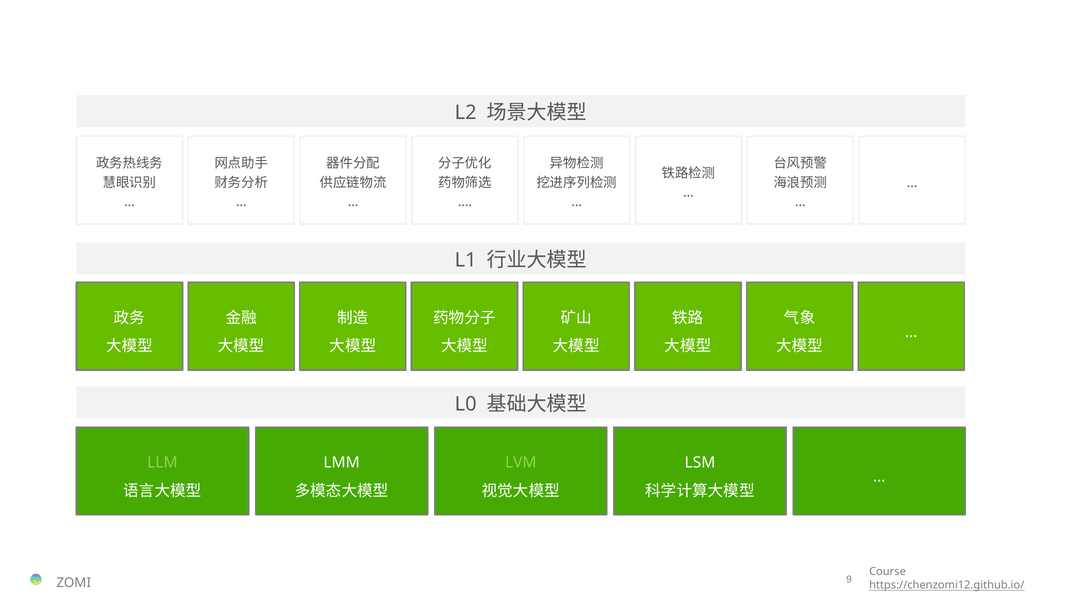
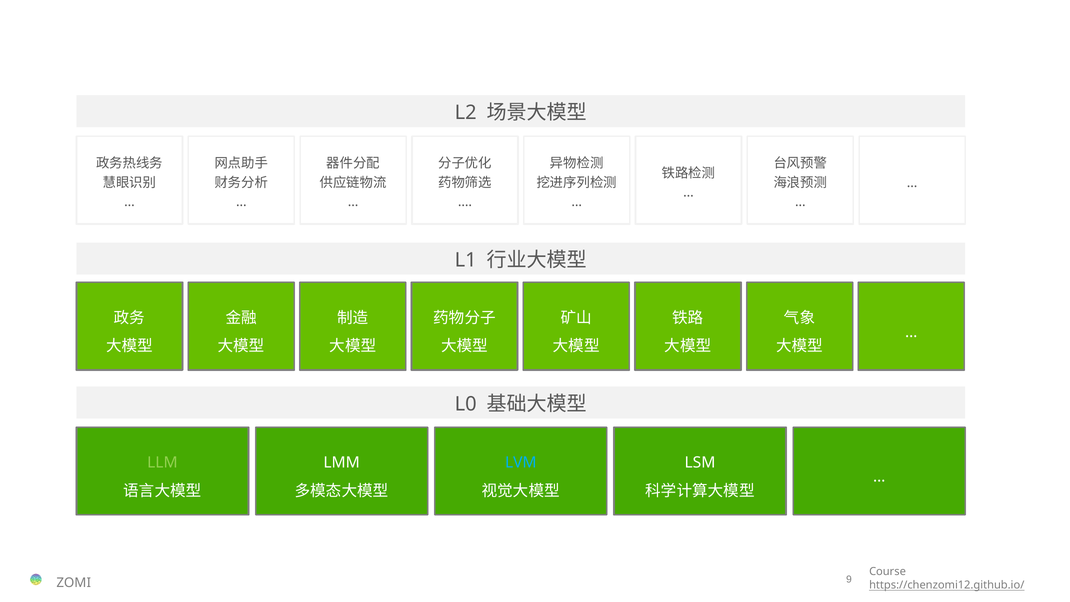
LVM colour: light green -> light blue
